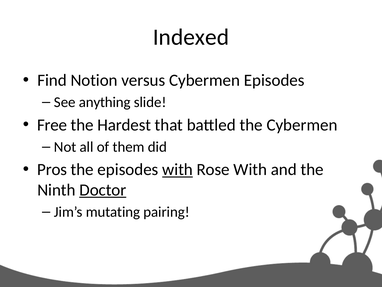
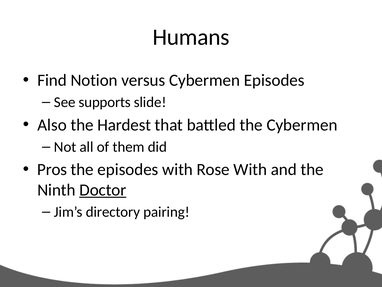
Indexed: Indexed -> Humans
anything: anything -> supports
Free: Free -> Also
with at (178, 169) underline: present -> none
mutating: mutating -> directory
